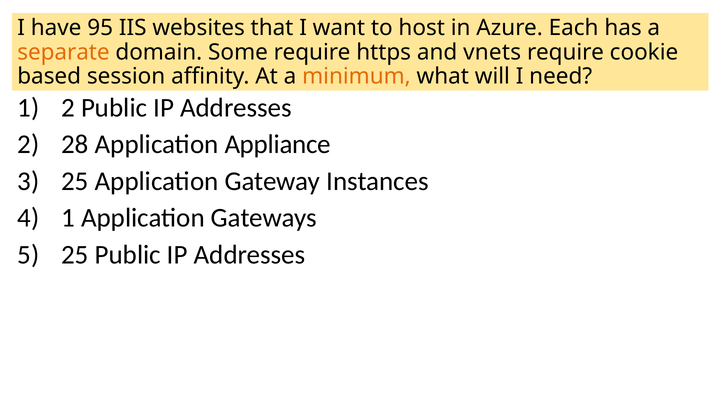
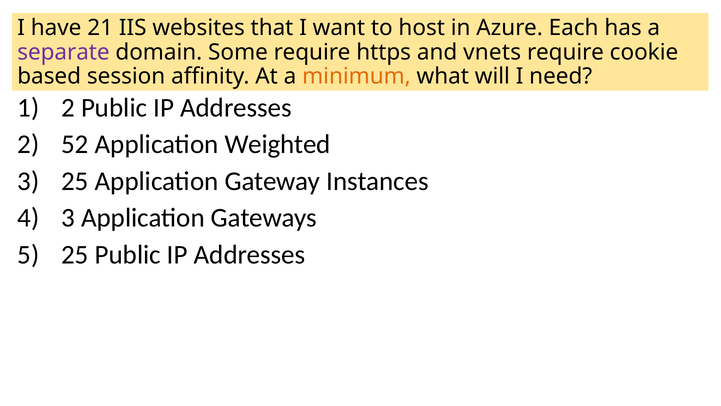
95: 95 -> 21
separate colour: orange -> purple
28: 28 -> 52
Appliance: Appliance -> Weighted
1 at (68, 218): 1 -> 3
